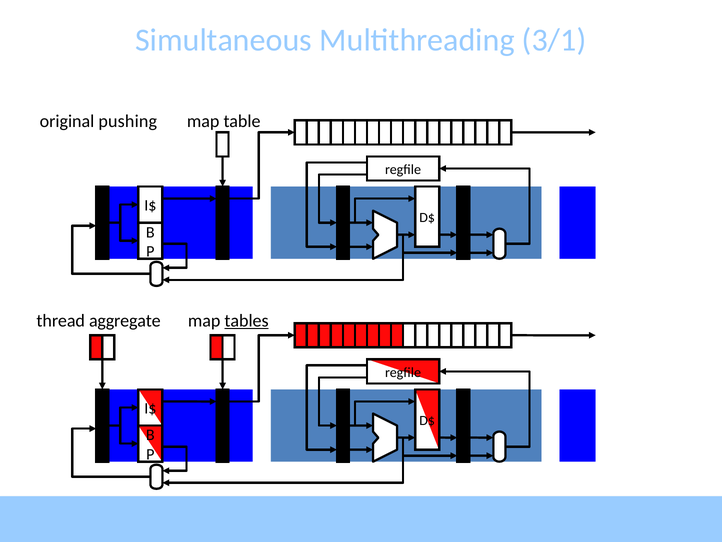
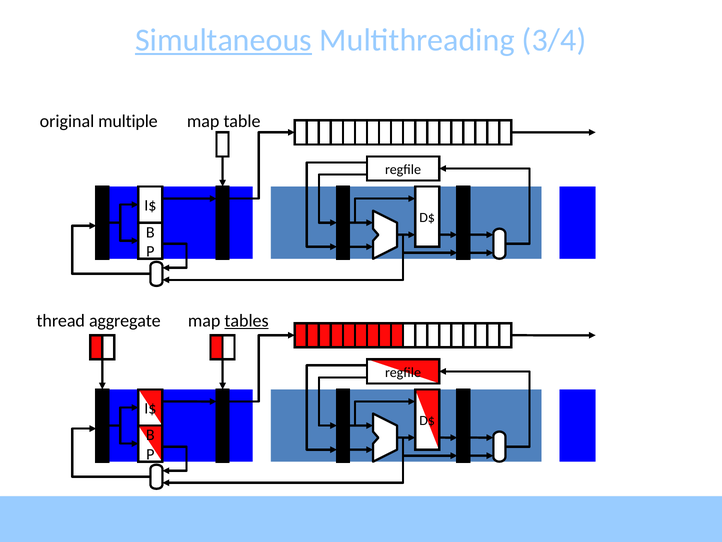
Simultaneous underline: none -> present
3/1: 3/1 -> 3/4
pushing: pushing -> multiple
